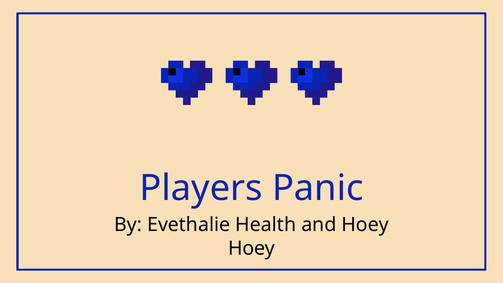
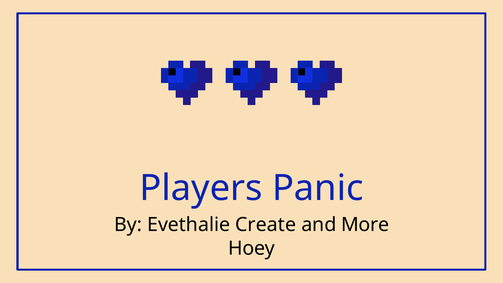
Health: Health -> Create
and Hoey: Hoey -> More
